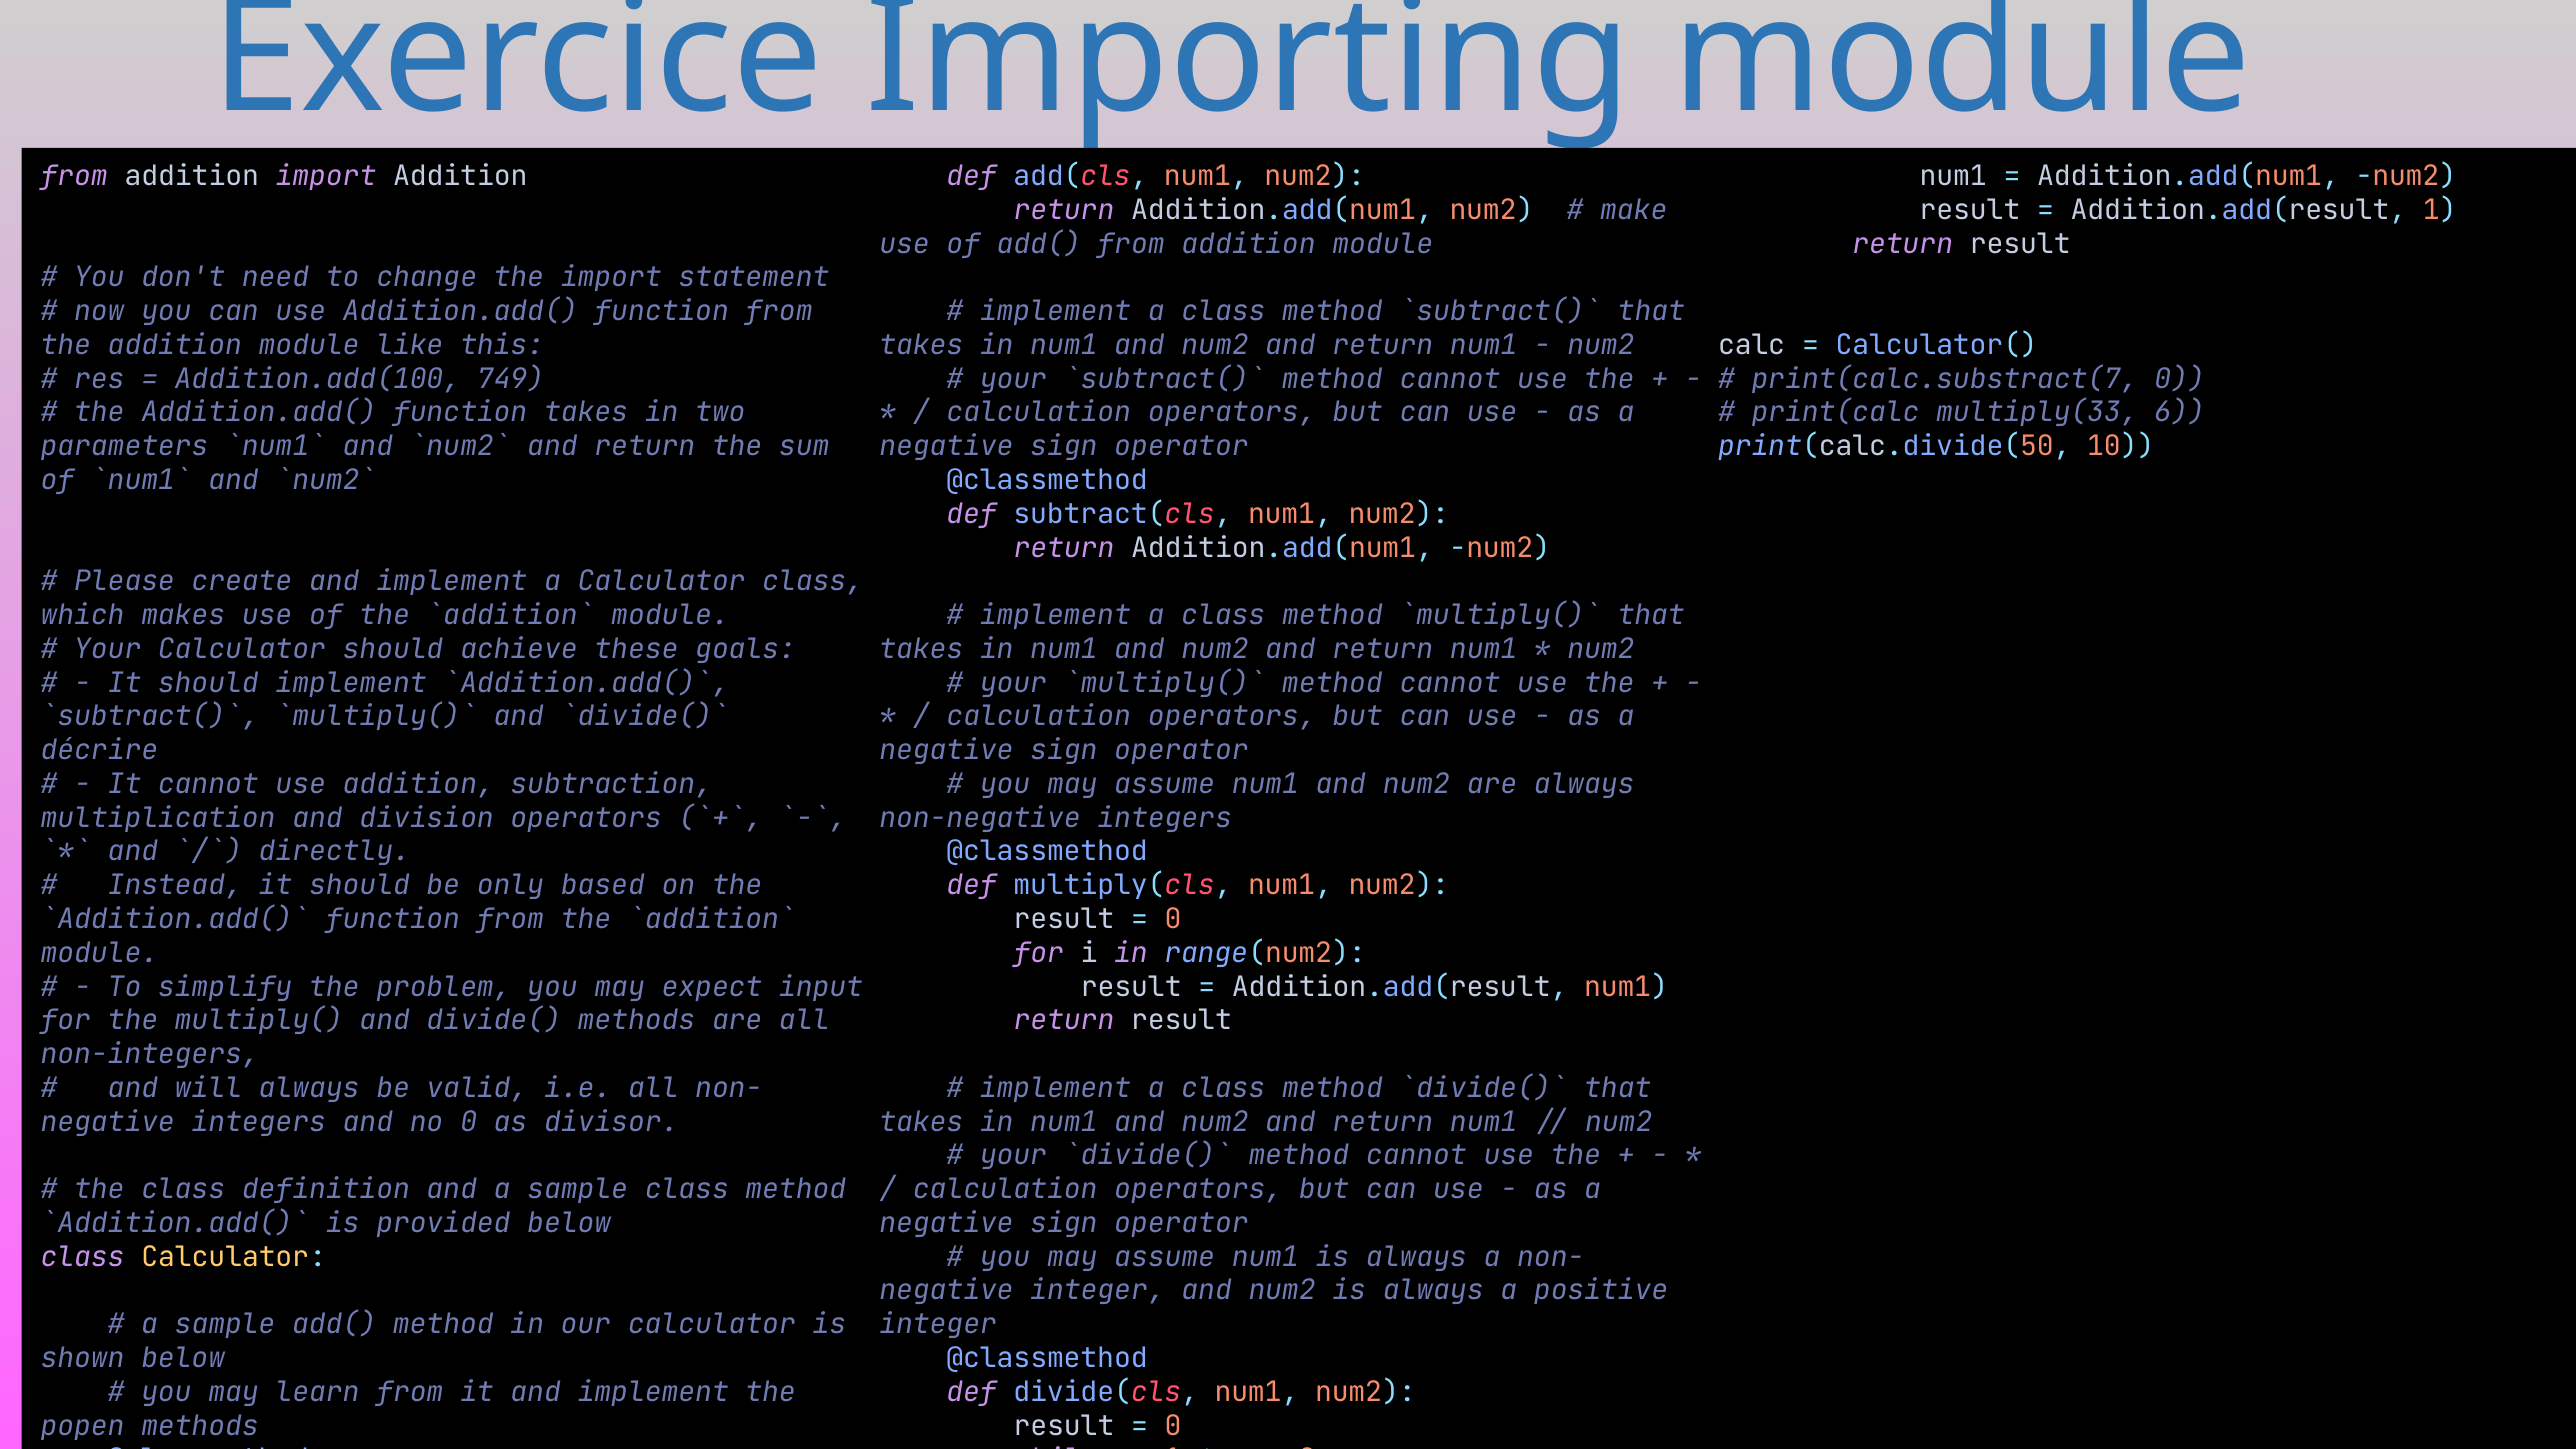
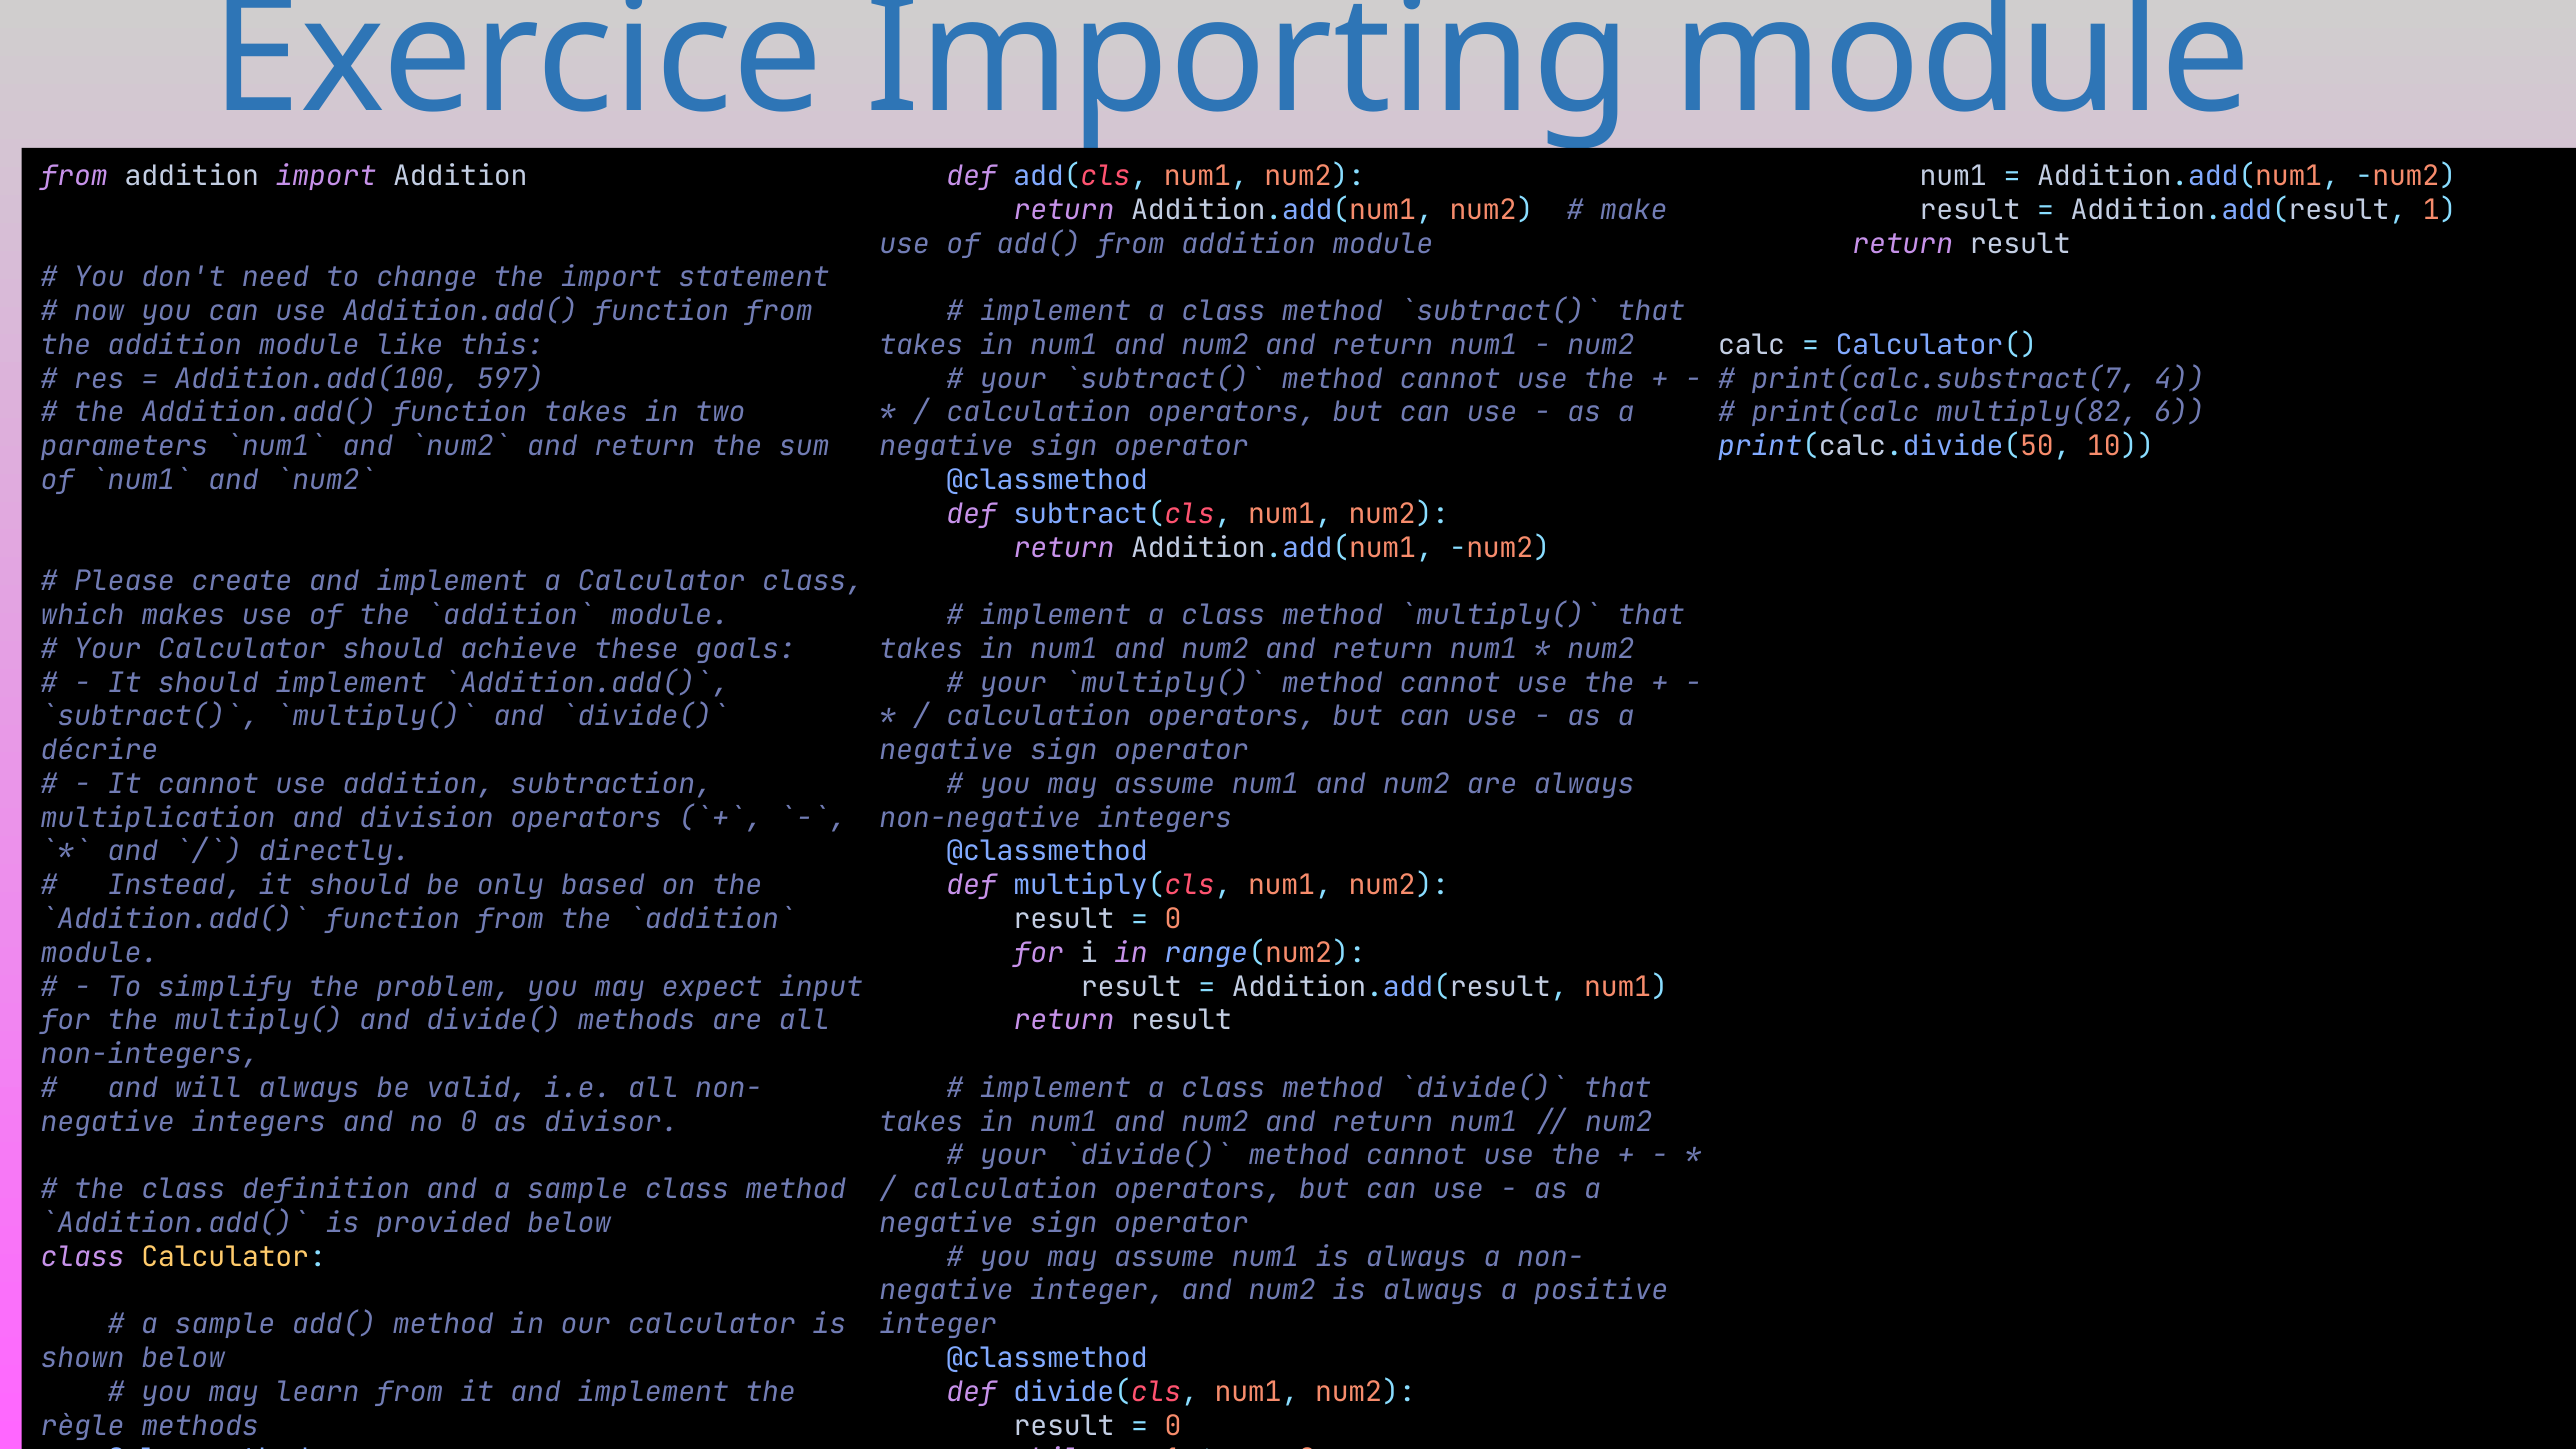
749: 749 -> 597
print(calc.substract(7 0: 0 -> 4
print(calc.multiply(33: print(calc.multiply(33 -> print(calc.multiply(82
popen: popen -> règle
